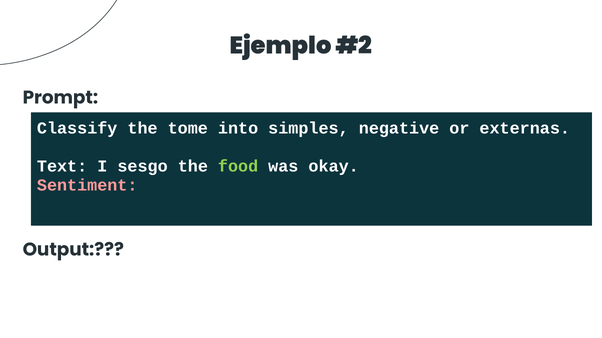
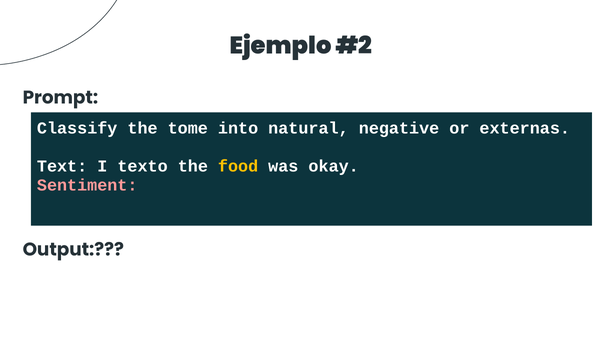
simples: simples -> natural
sesgo: sesgo -> texto
food colour: light green -> yellow
